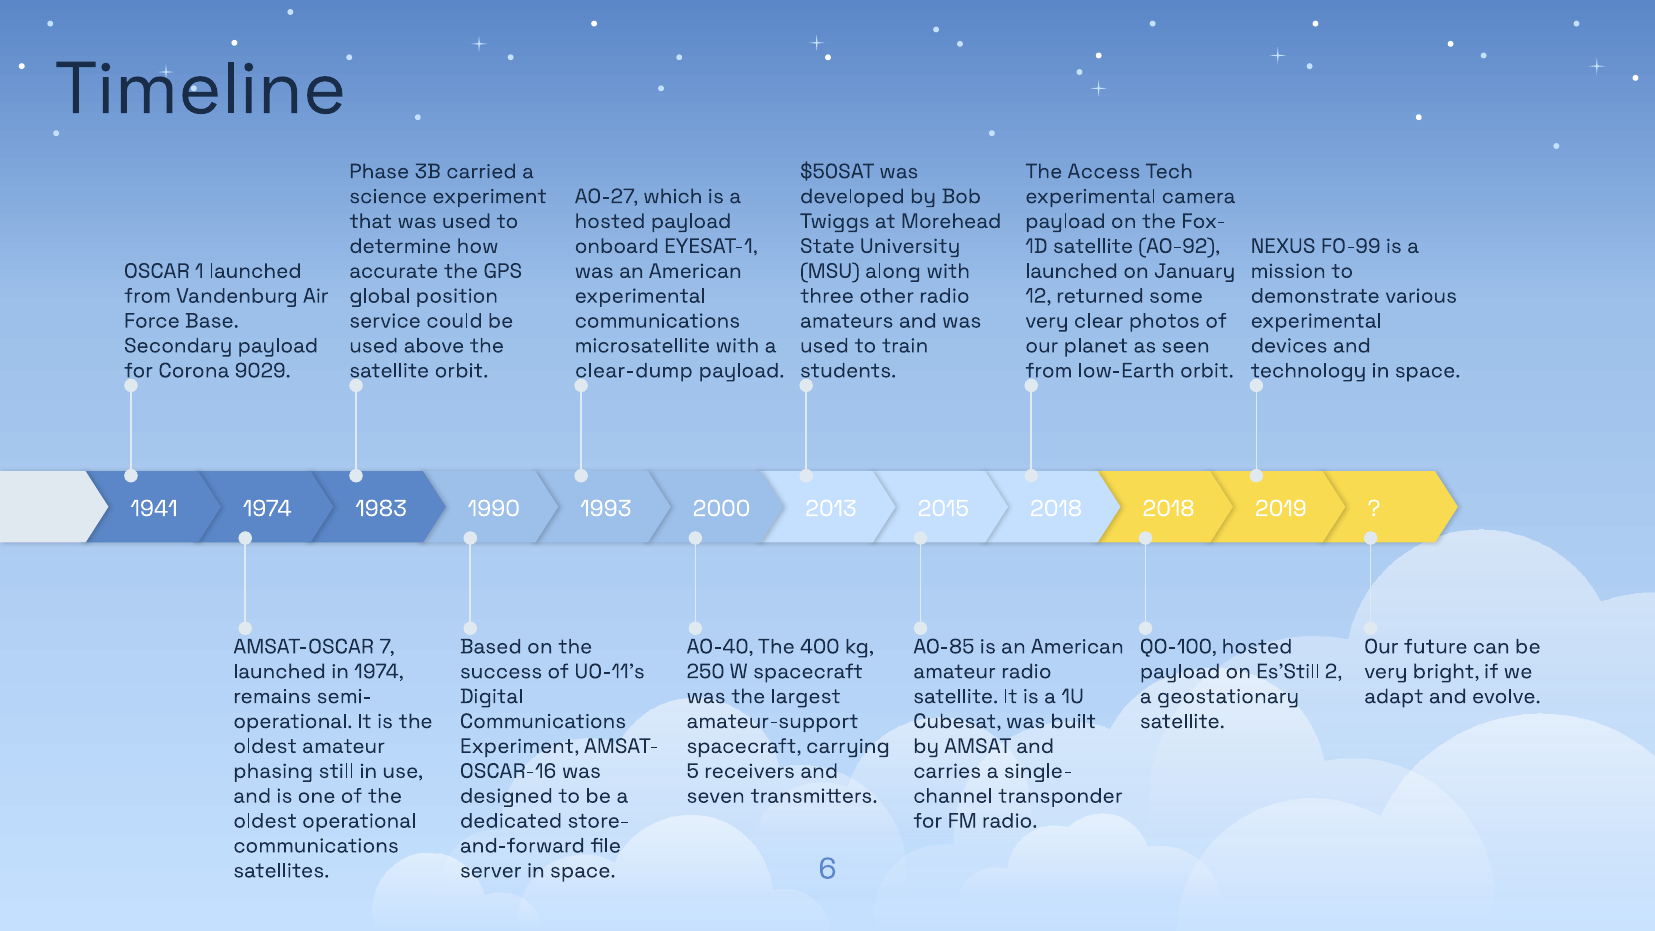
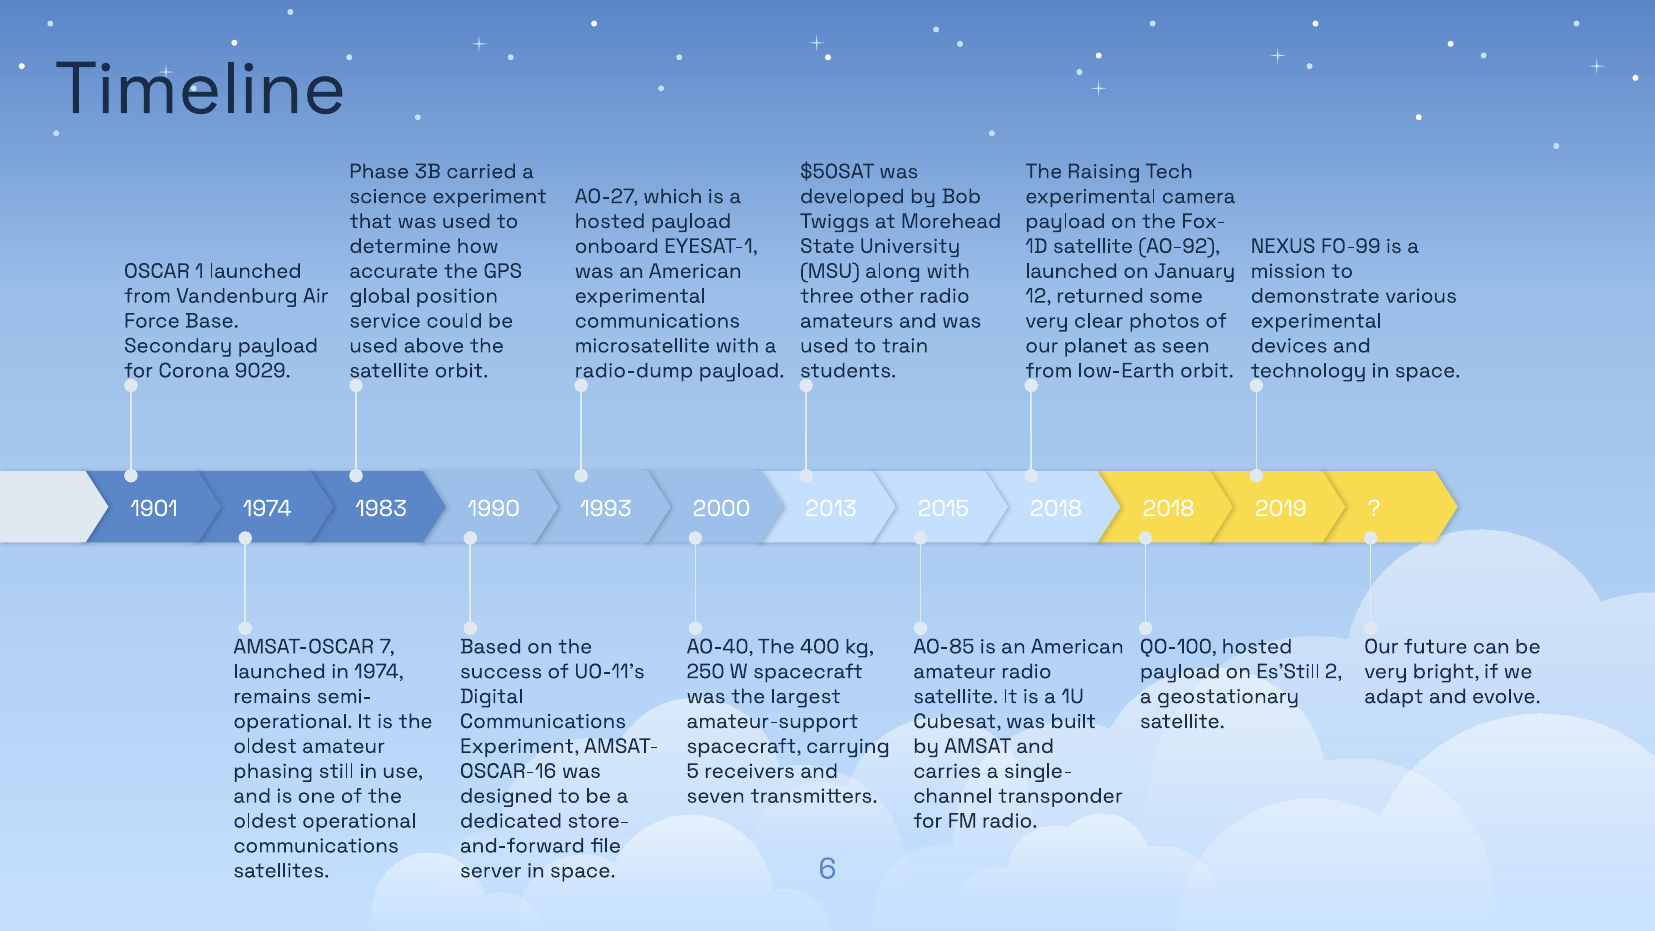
Access: Access -> Raising
clear-dump: clear-dump -> radio-dump
1941: 1941 -> 1901
